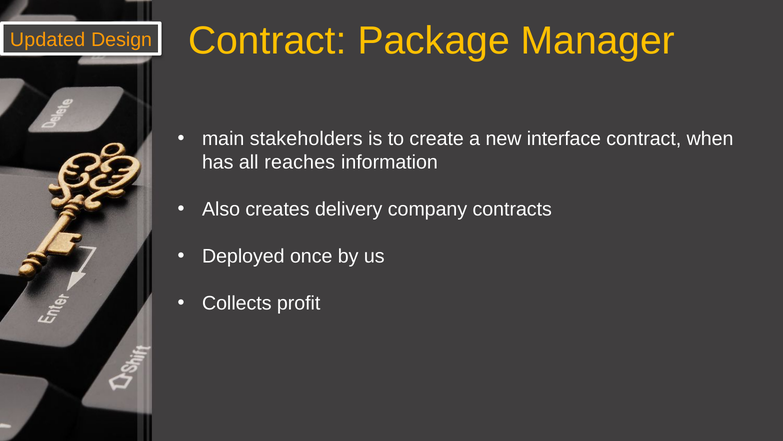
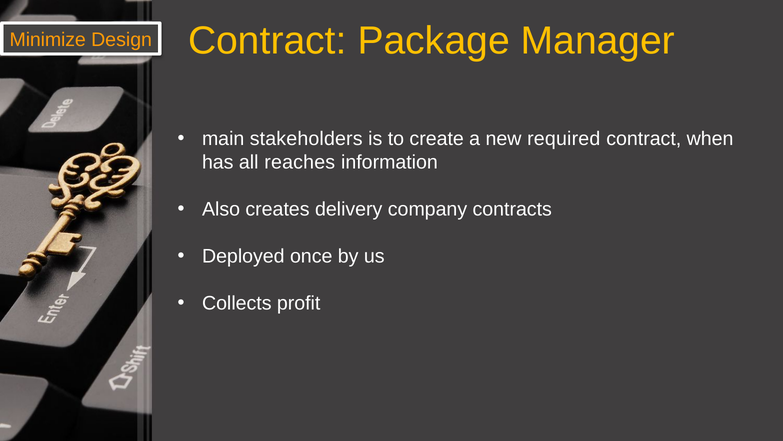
Updated: Updated -> Minimize
interface: interface -> required
